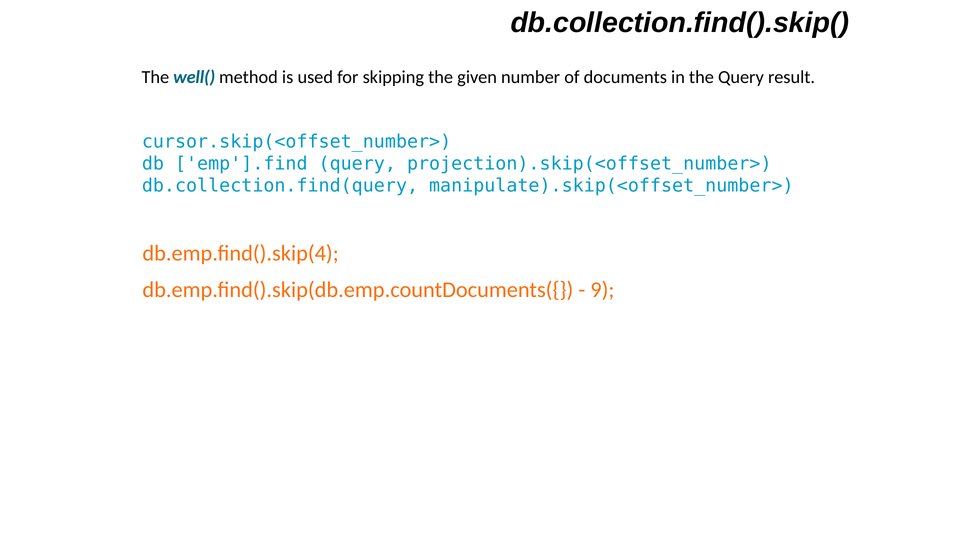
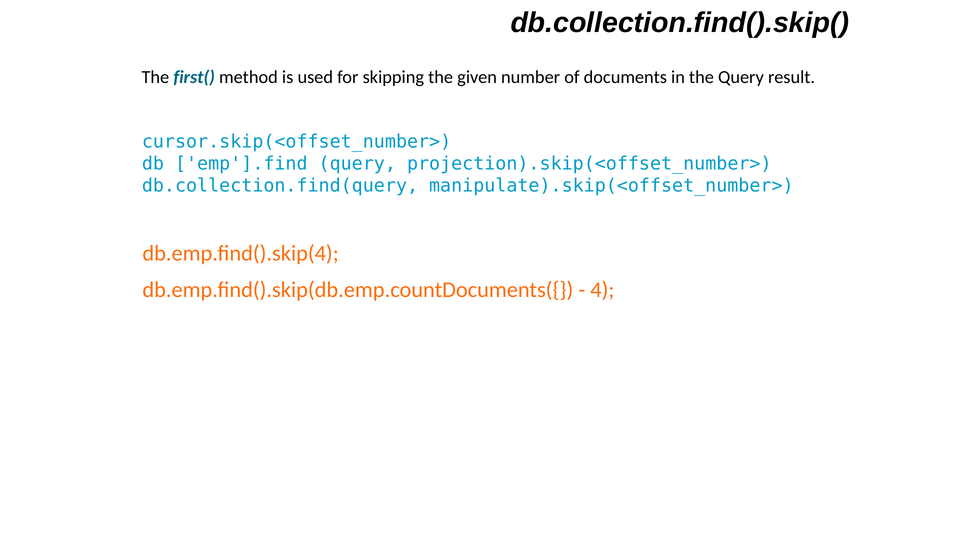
well(: well( -> first(
9: 9 -> 4
